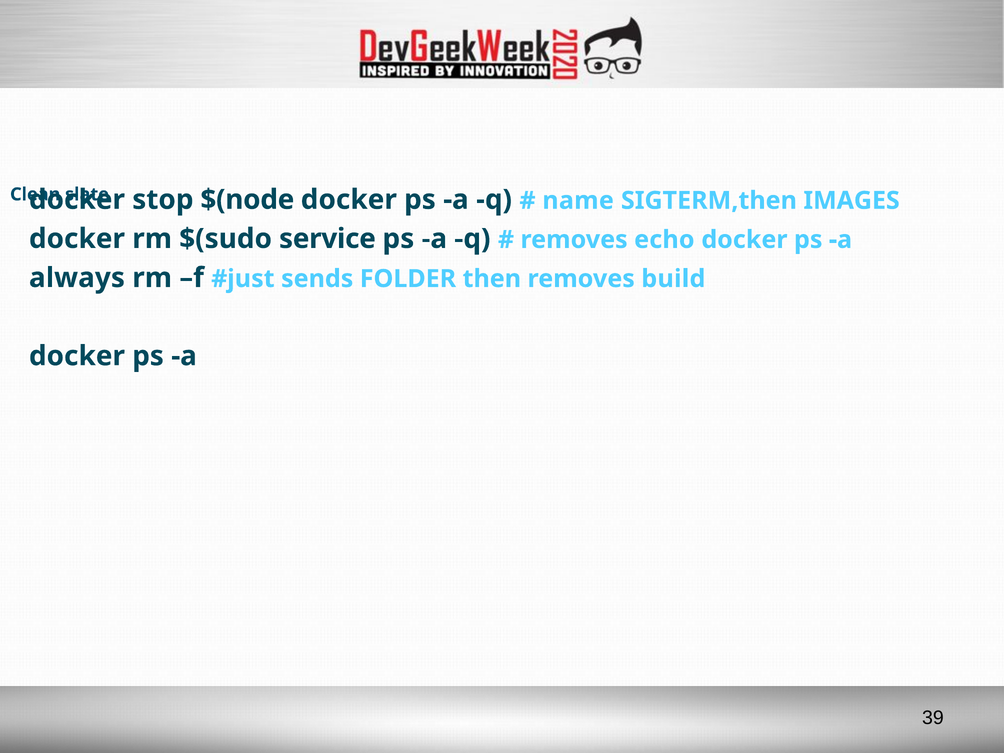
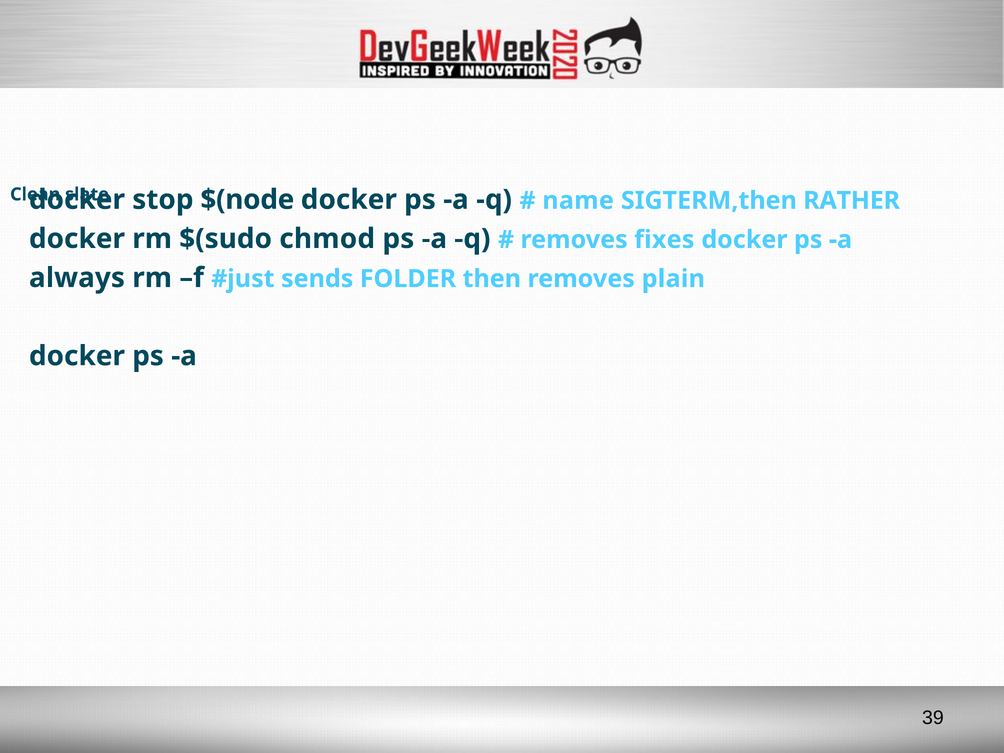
IMAGES: IMAGES -> RATHER
service: service -> chmod
echo: echo -> fixes
build: build -> plain
